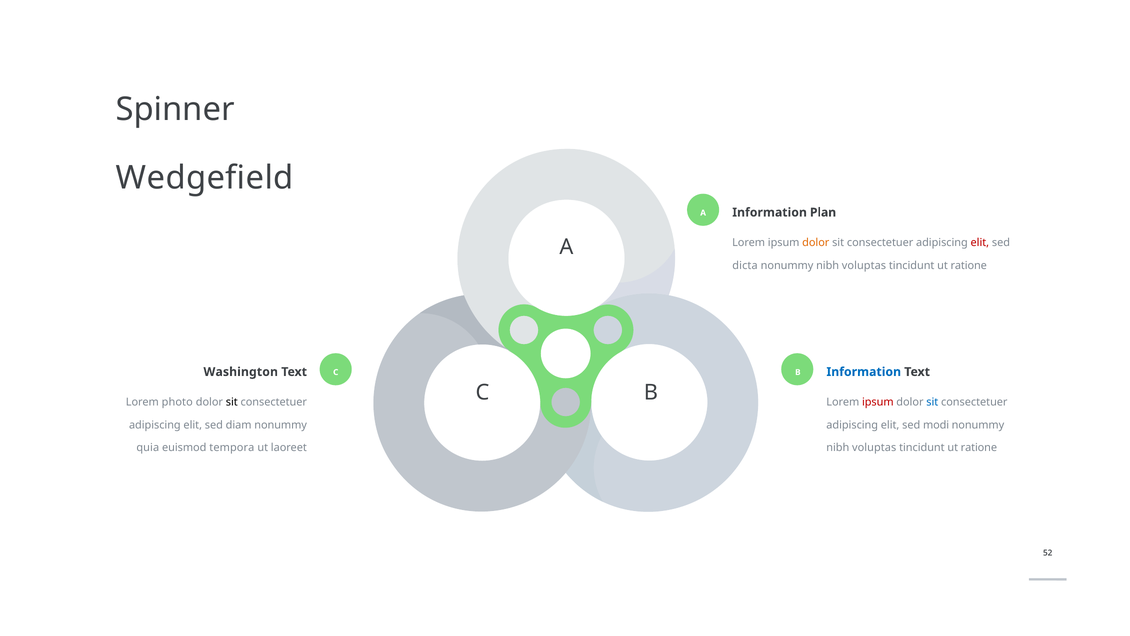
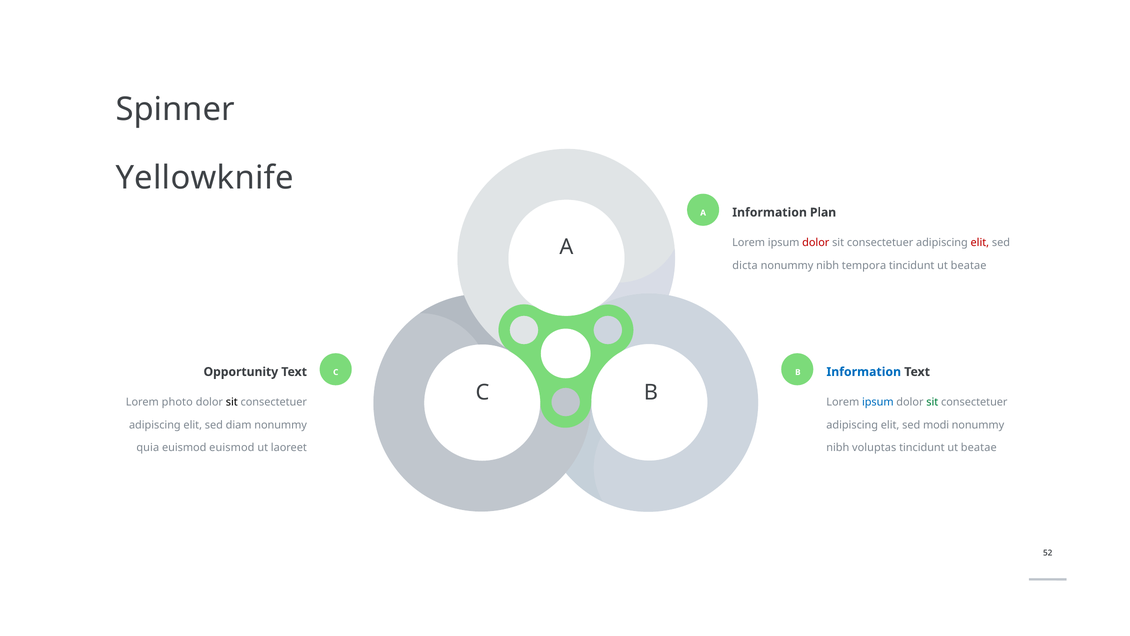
Wedgefield: Wedgefield -> Yellowknife
dolor at (816, 243) colour: orange -> red
voluptas at (864, 265): voluptas -> tempora
ratione at (969, 265): ratione -> beatae
Washington: Washington -> Opportunity
ipsum at (878, 402) colour: red -> blue
sit at (932, 402) colour: blue -> green
euismod tempora: tempora -> euismod
ratione at (979, 448): ratione -> beatae
